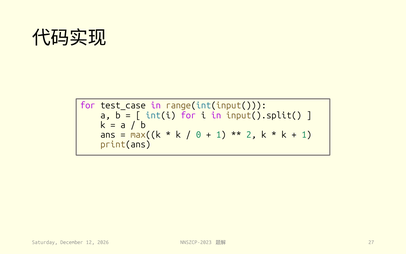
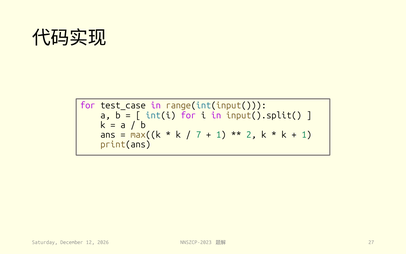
0: 0 -> 7
